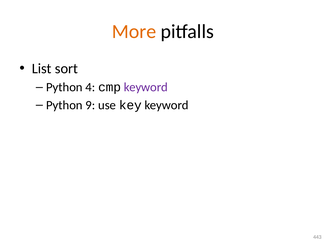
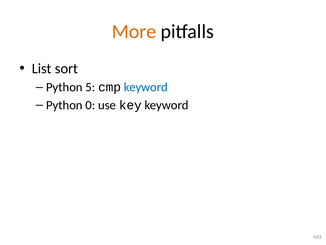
4: 4 -> 5
keyword at (146, 87) colour: purple -> blue
9: 9 -> 0
